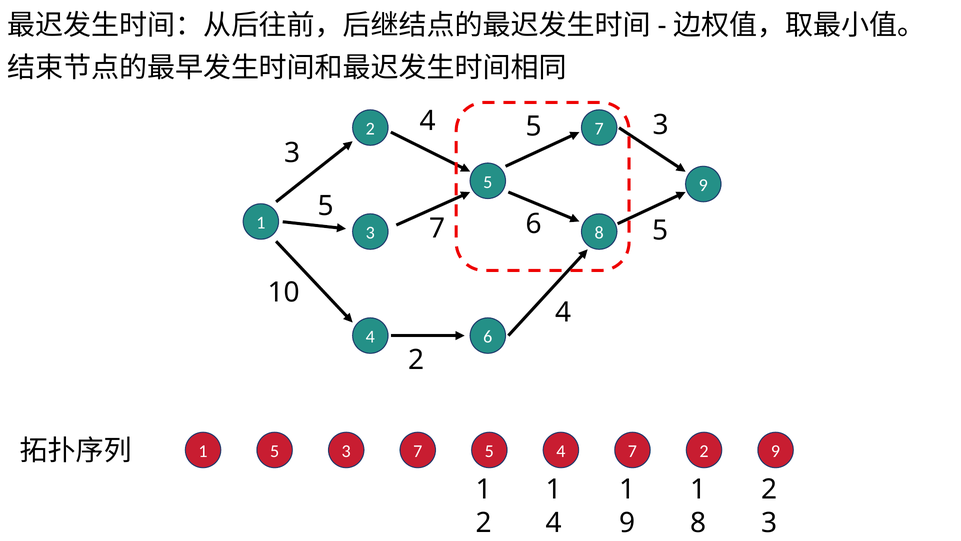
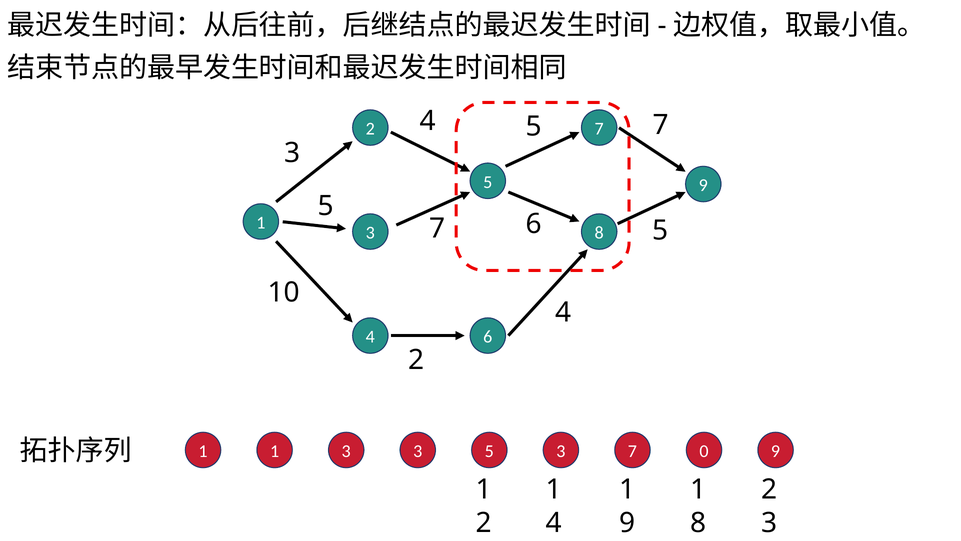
4 3: 3 -> 7
1 5: 5 -> 1
3 7: 7 -> 3
5 4: 4 -> 3
2 at (704, 451): 2 -> 0
